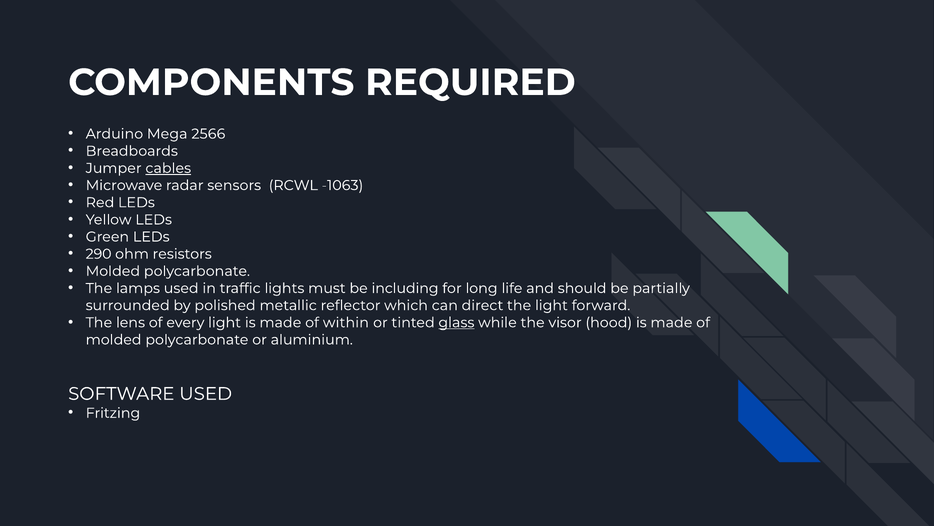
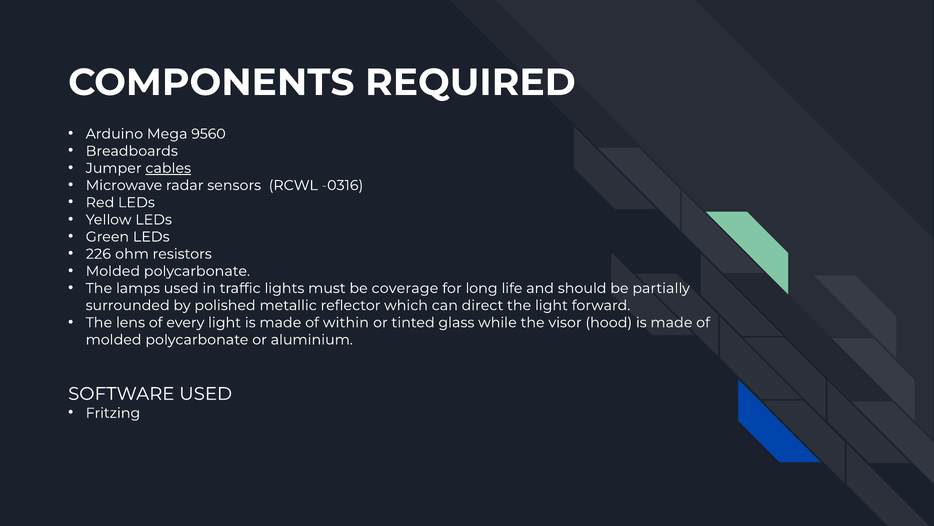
2566: 2566 -> 9560
-1063: -1063 -> -0316
290: 290 -> 226
including: including -> coverage
glass underline: present -> none
